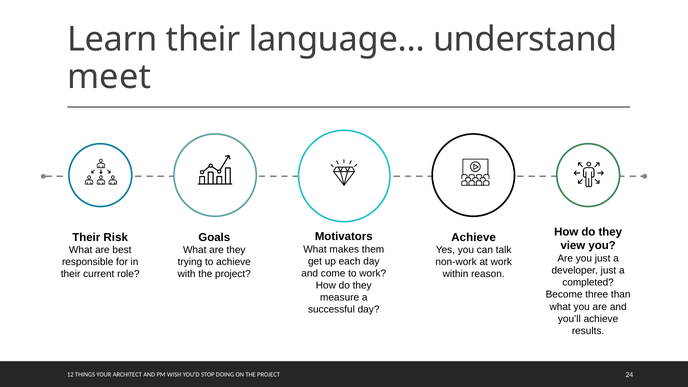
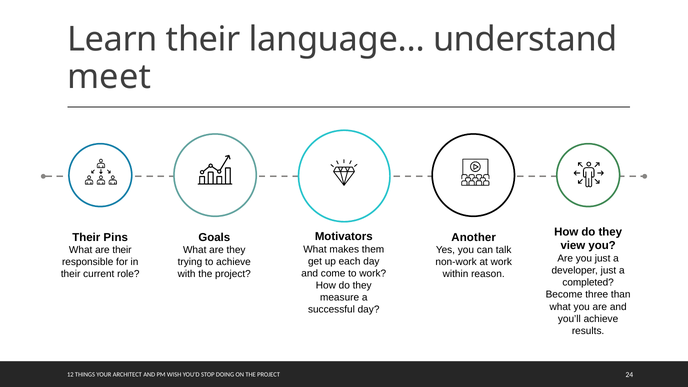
Risk: Risk -> Pins
Achieve at (474, 237): Achieve -> Another
are best: best -> their
